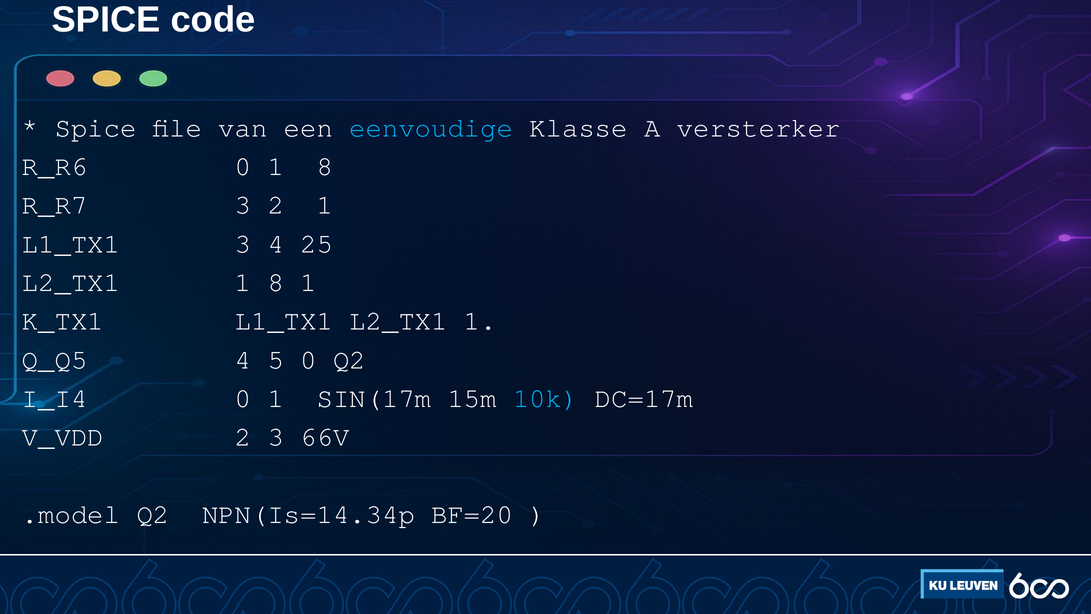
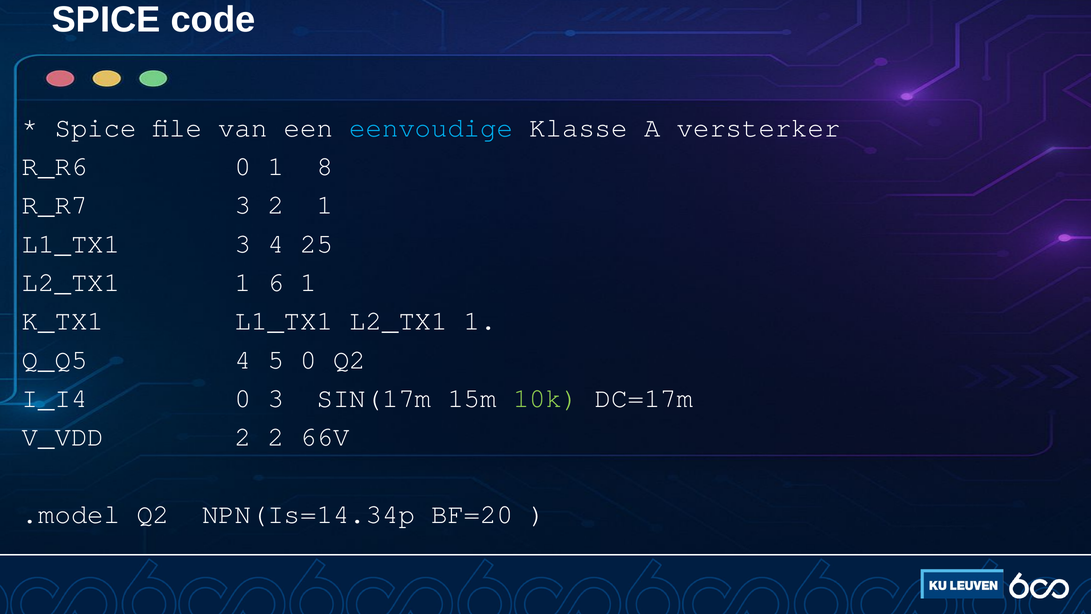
L2_TX1 1 8: 8 -> 6
I_I4 0 1: 1 -> 3
10k colour: light blue -> light green
2 3: 3 -> 2
